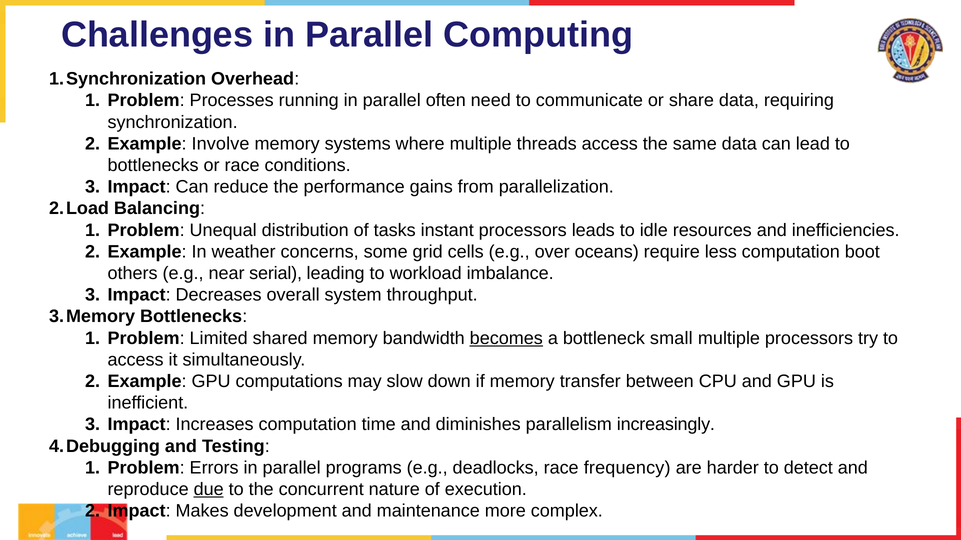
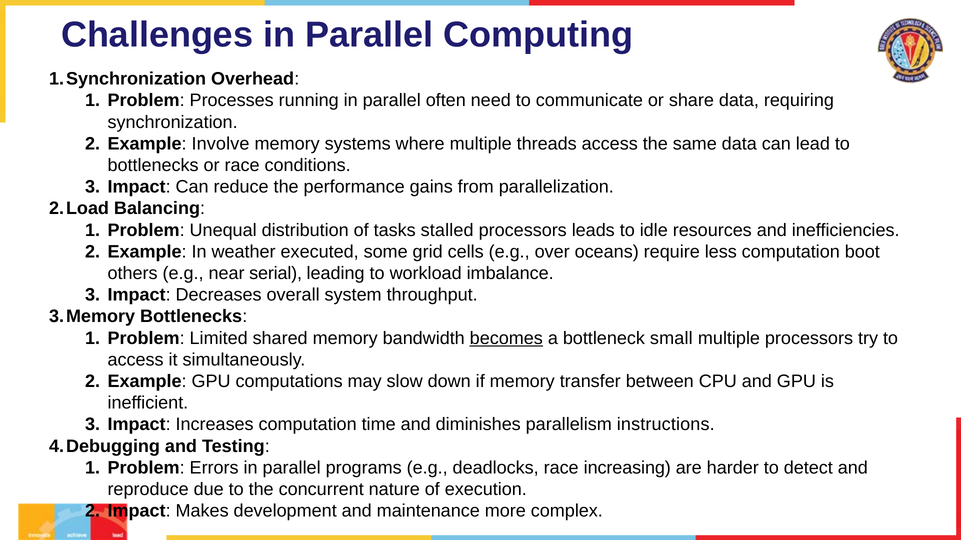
instant: instant -> stalled
concerns: concerns -> executed
increasingly: increasingly -> instructions
frequency: frequency -> increasing
due underline: present -> none
